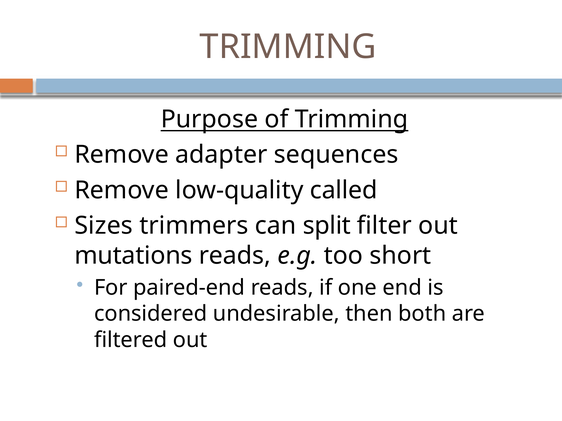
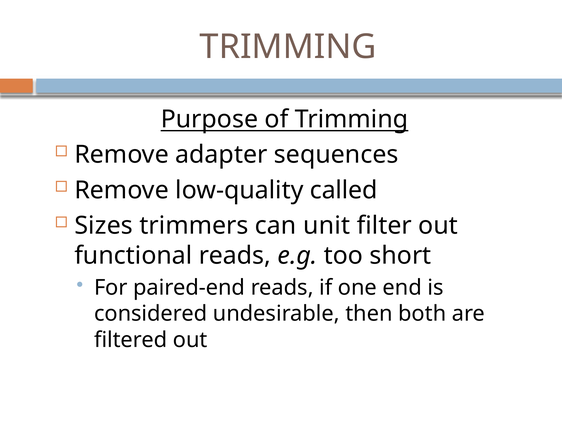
split: split -> unit
mutations: mutations -> functional
